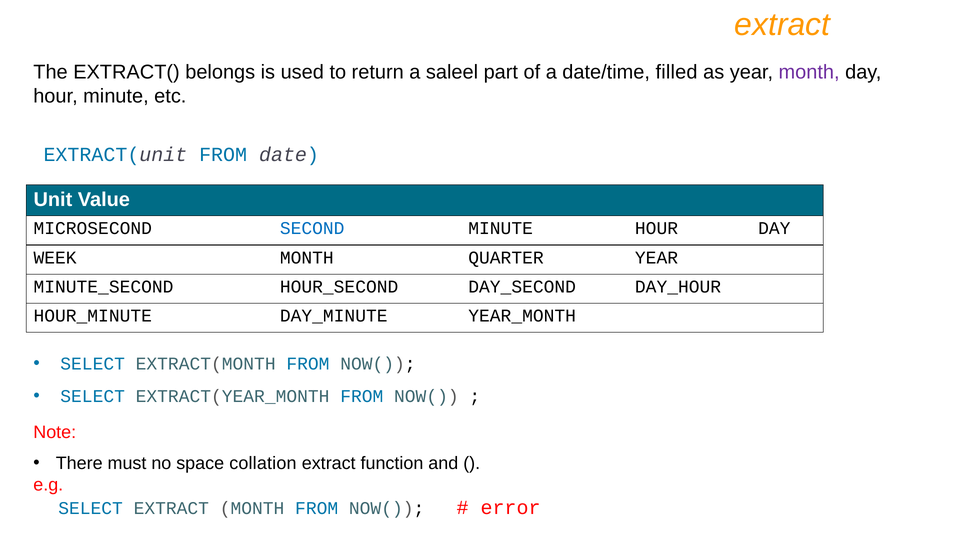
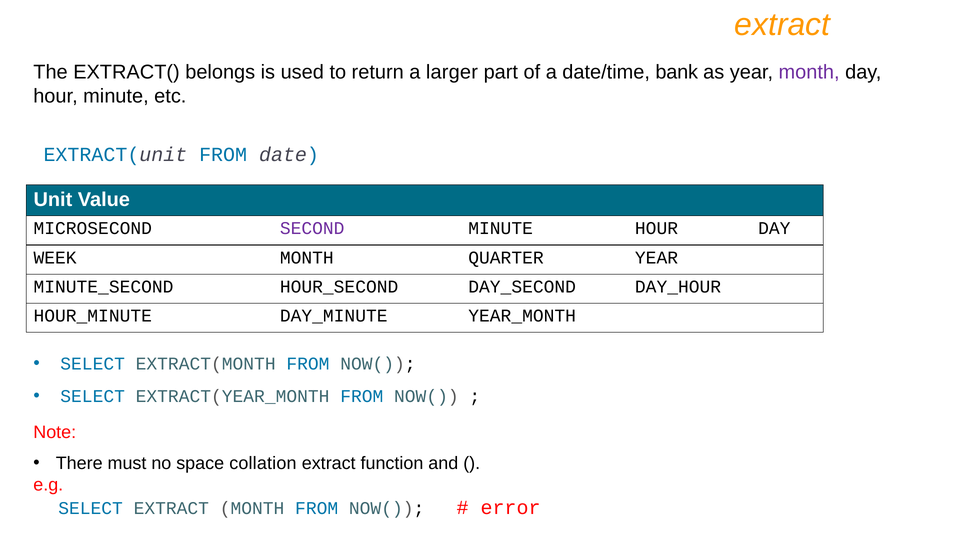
saleel: saleel -> larger
filled: filled -> bank
SECOND colour: blue -> purple
